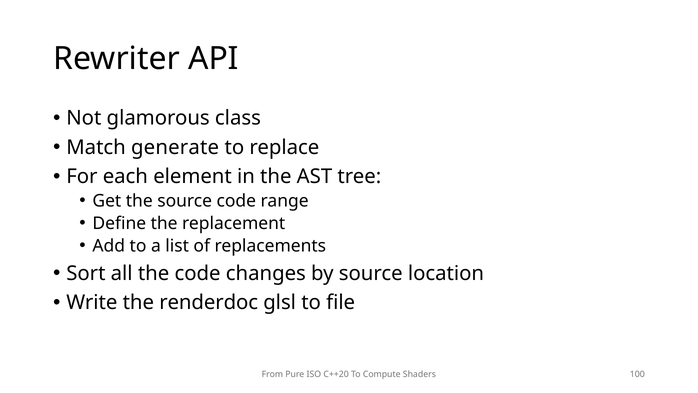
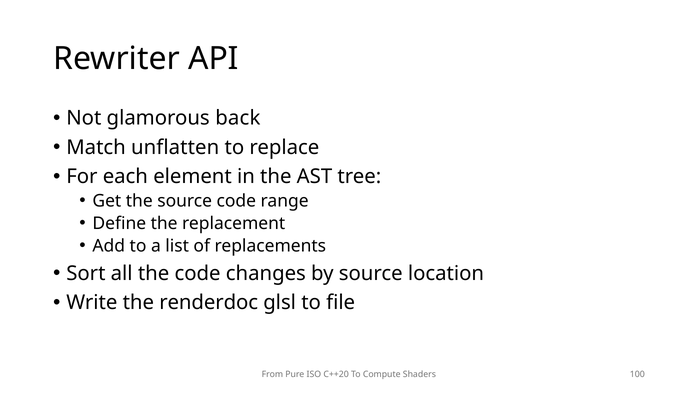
class: class -> back
generate: generate -> unflatten
